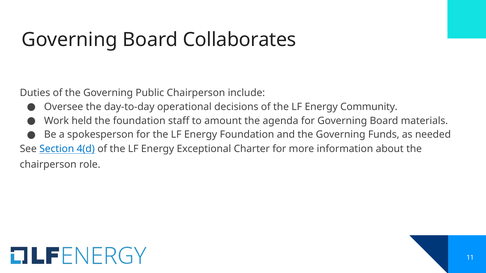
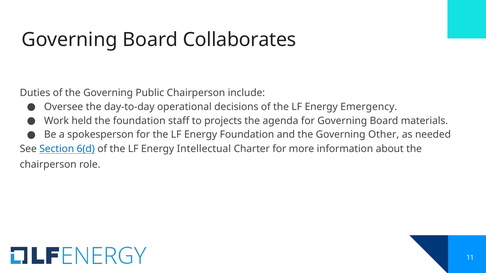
Community: Community -> Emergency
amount: amount -> projects
Funds: Funds -> Other
4(d: 4(d -> 6(d
Exceptional: Exceptional -> Intellectual
